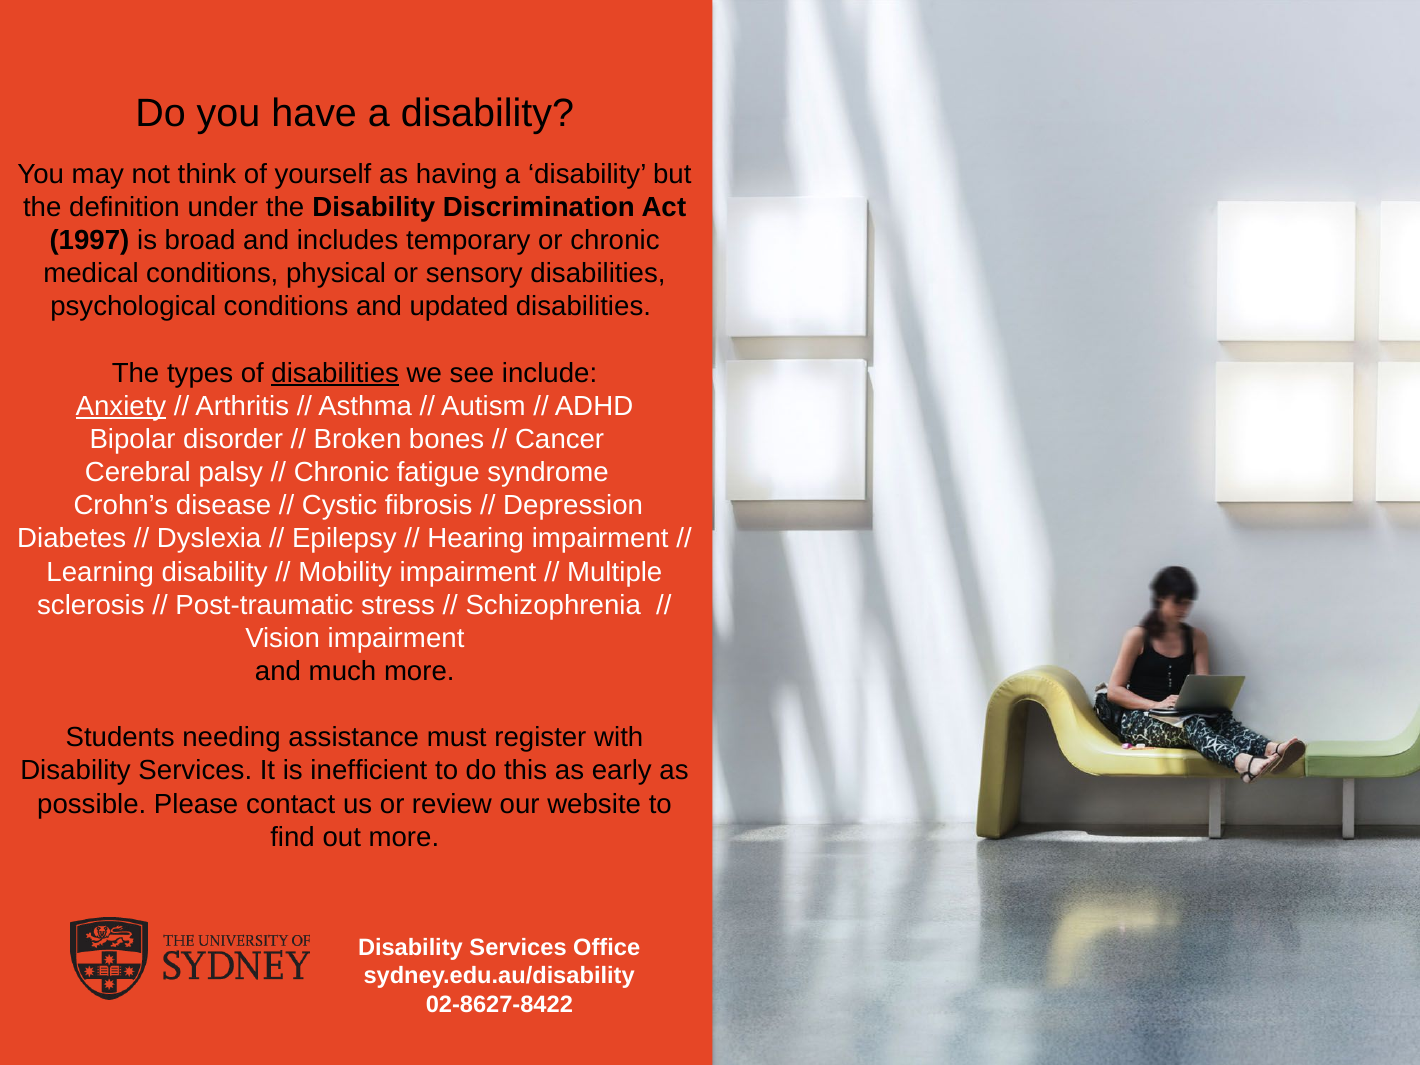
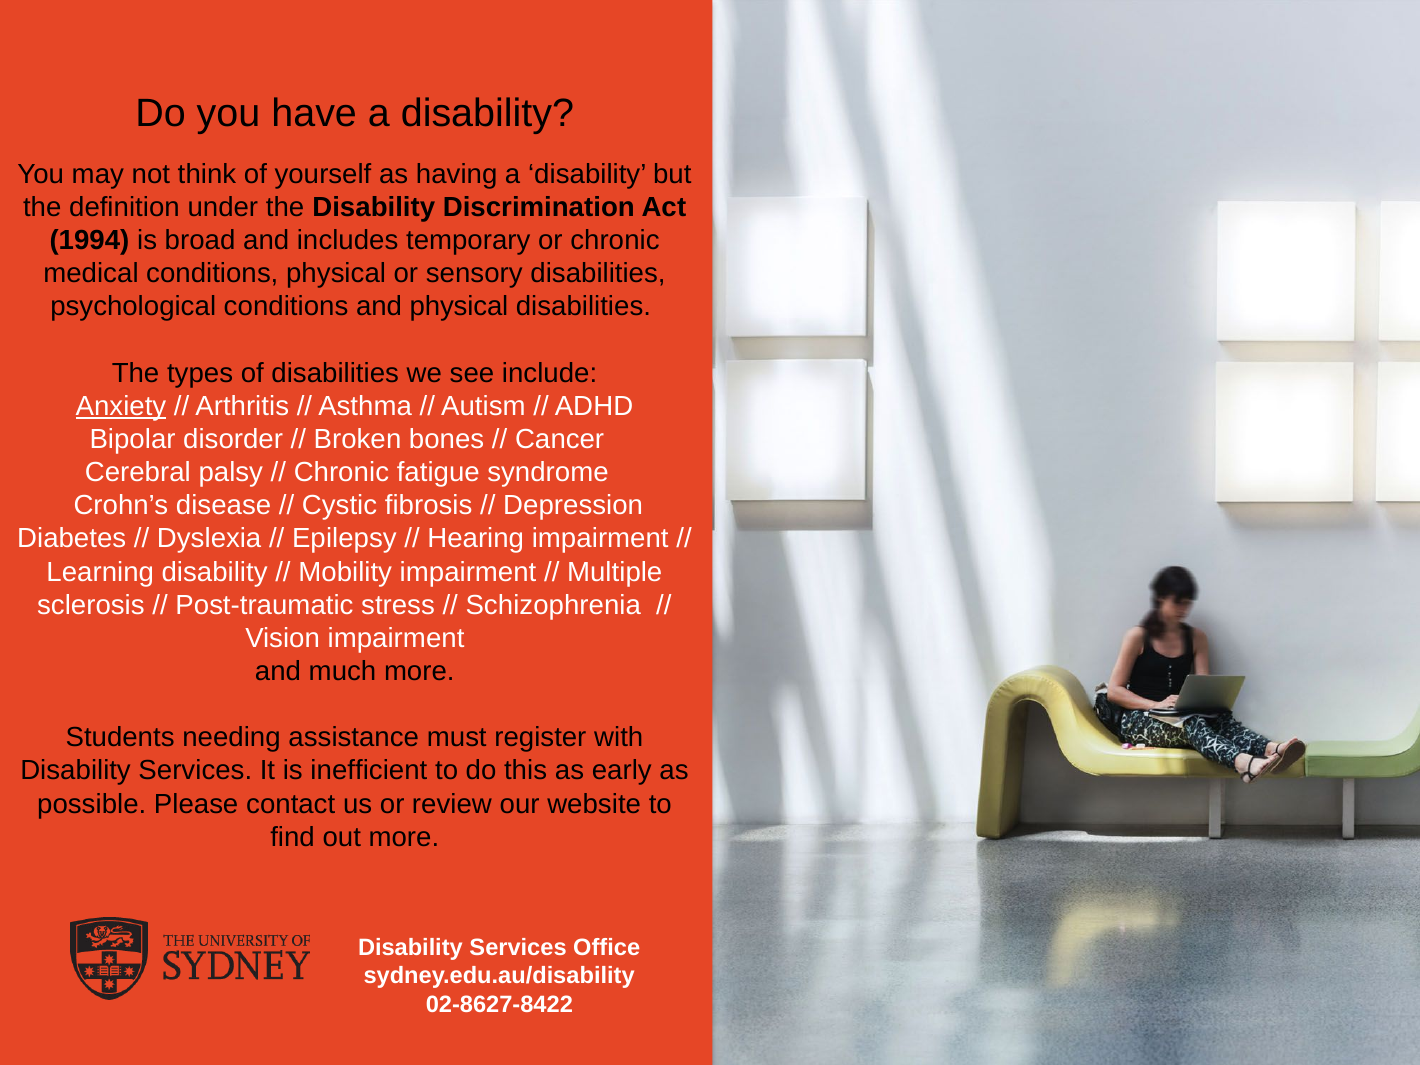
1997: 1997 -> 1994
and updated: updated -> physical
disabilities at (335, 373) underline: present -> none
